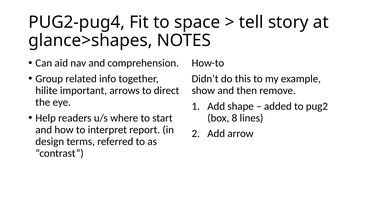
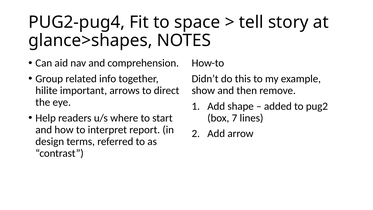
8: 8 -> 7
